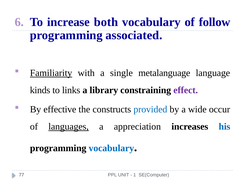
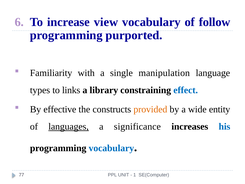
both: both -> view
associated: associated -> purported
Familiarity underline: present -> none
metalanguage: metalanguage -> manipulation
kinds: kinds -> types
effect colour: purple -> blue
provided colour: blue -> orange
occur: occur -> entity
appreciation: appreciation -> significance
